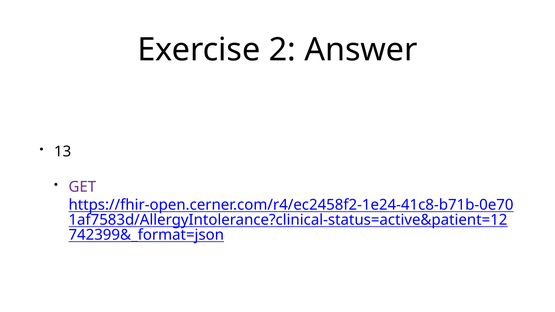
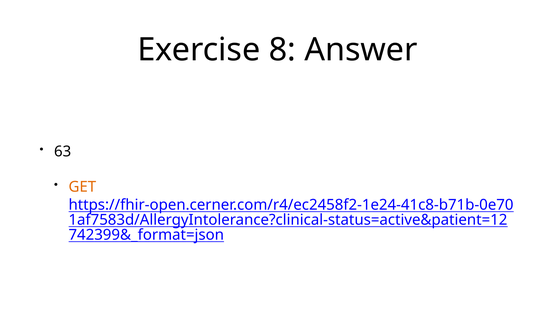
2: 2 -> 8
13: 13 -> 63
GET colour: purple -> orange
